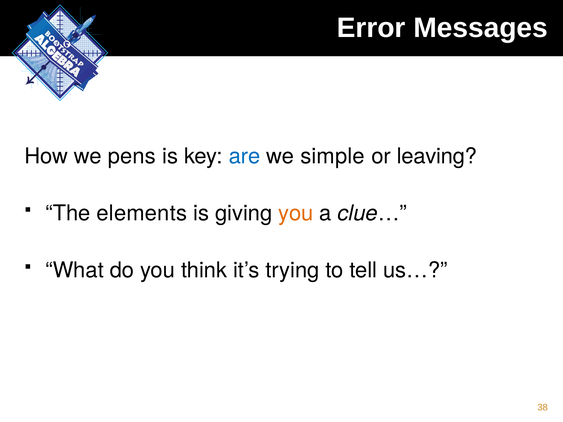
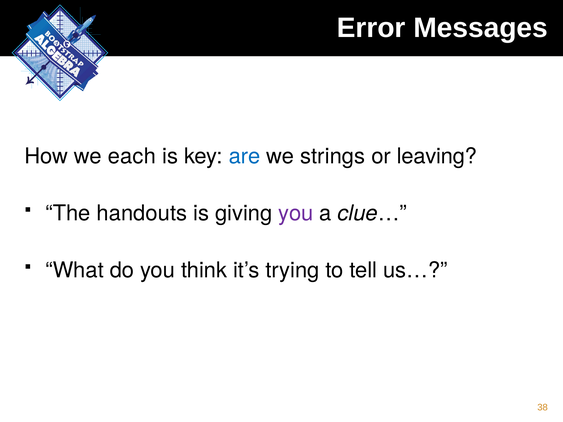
pens: pens -> each
simple: simple -> strings
elements: elements -> handouts
you at (296, 213) colour: orange -> purple
